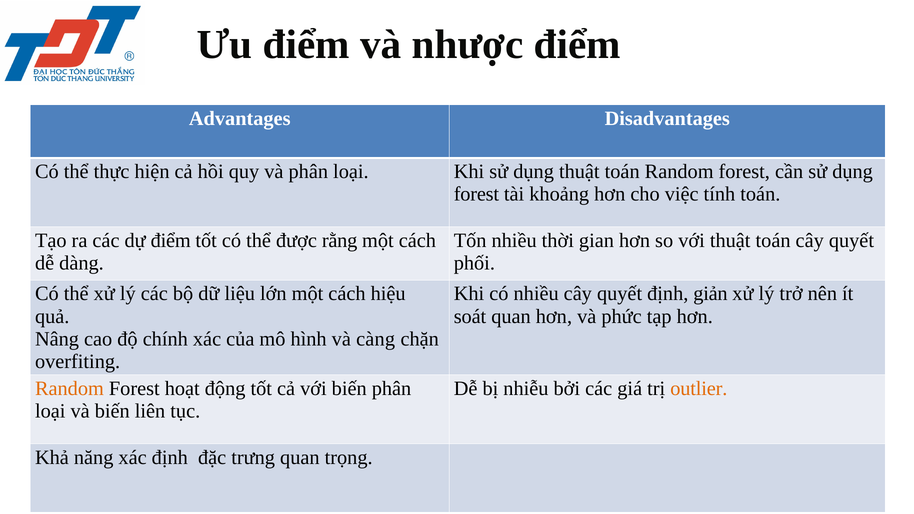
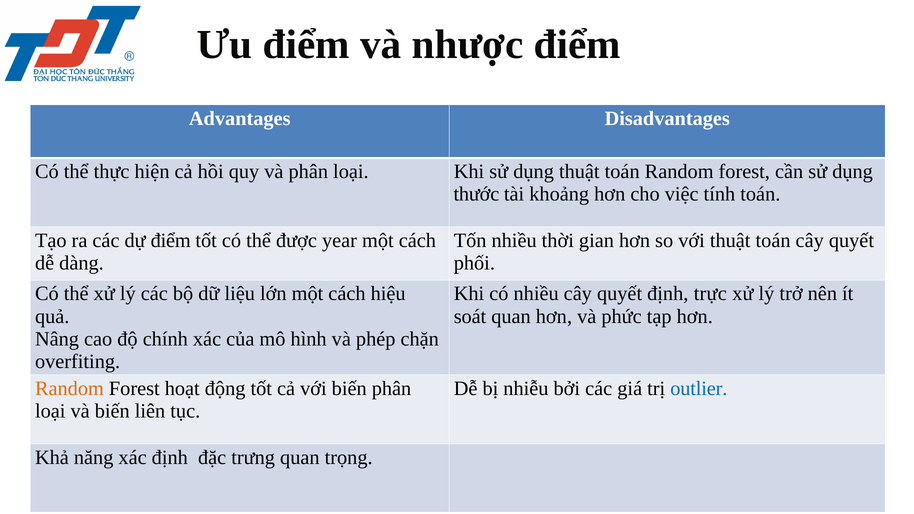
forest at (476, 194): forest -> thước
rằng: rằng -> year
giản: giản -> trực
càng: càng -> phép
outlier colour: orange -> blue
